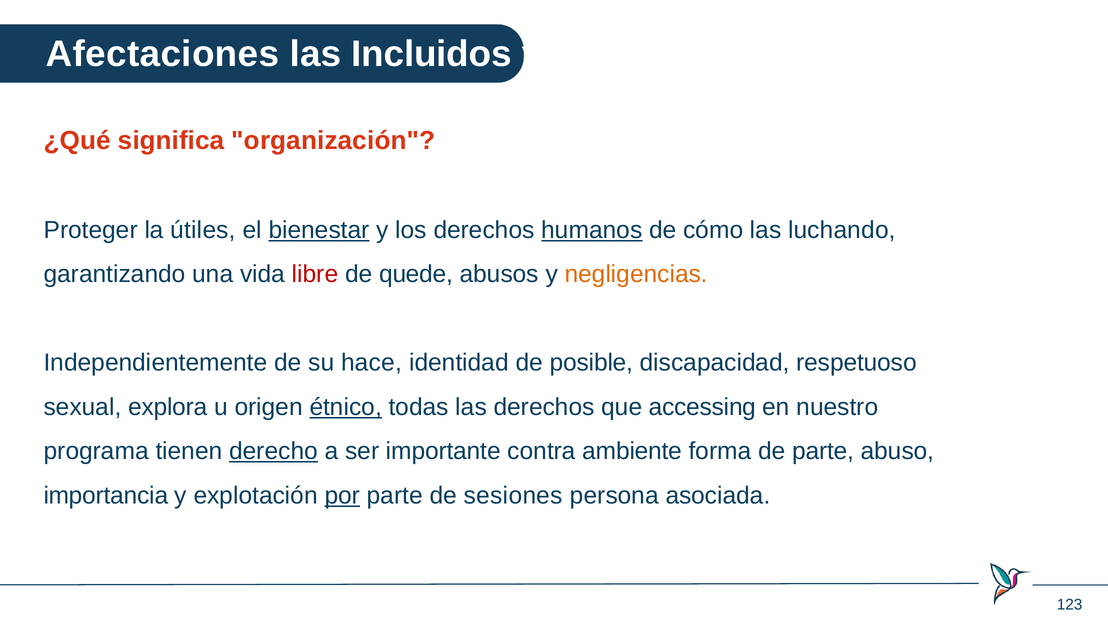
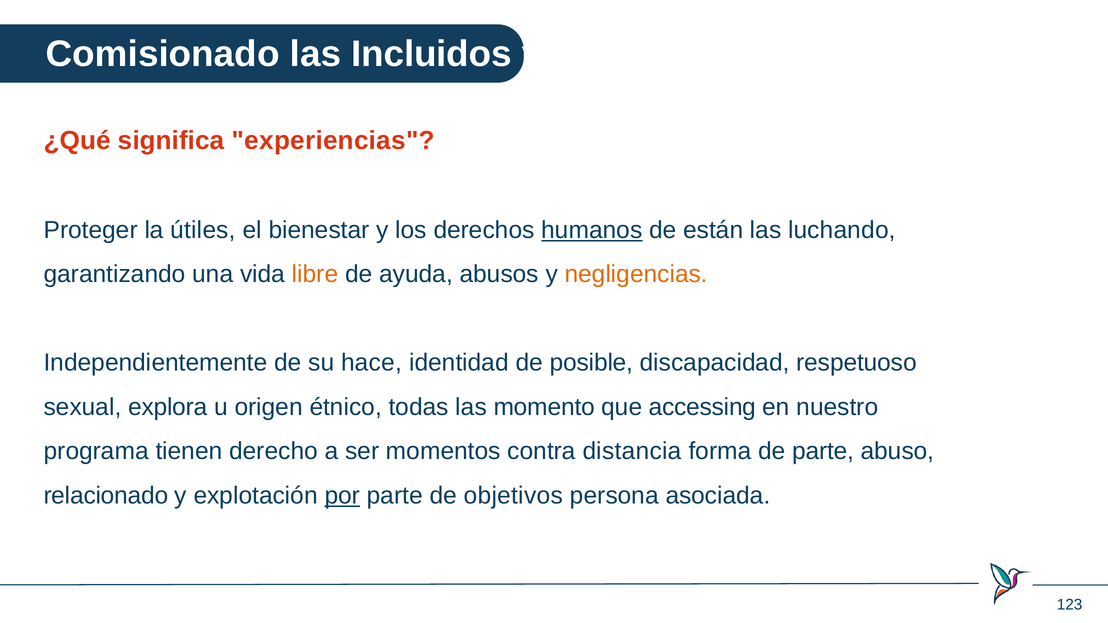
Afectaciones: Afectaciones -> Comisionado
organización: organización -> experiencias
bienestar underline: present -> none
cómo: cómo -> están
libre colour: red -> orange
quede: quede -> ayuda
étnico underline: present -> none
las derechos: derechos -> momento
derecho underline: present -> none
importante: importante -> momentos
ambiente: ambiente -> distancia
importancia: importancia -> relacionado
sesiones: sesiones -> objetivos
